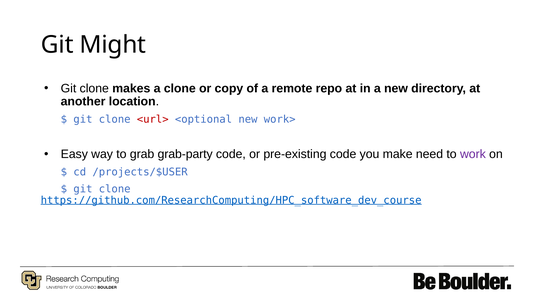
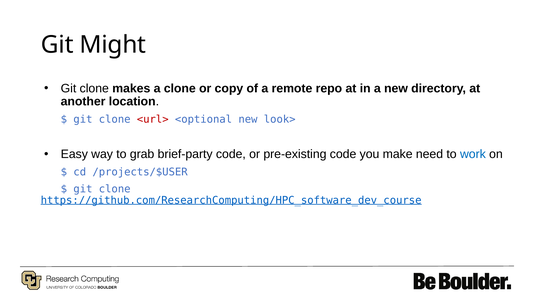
work>: work> -> look>
grab-party: grab-party -> brief-party
work colour: purple -> blue
